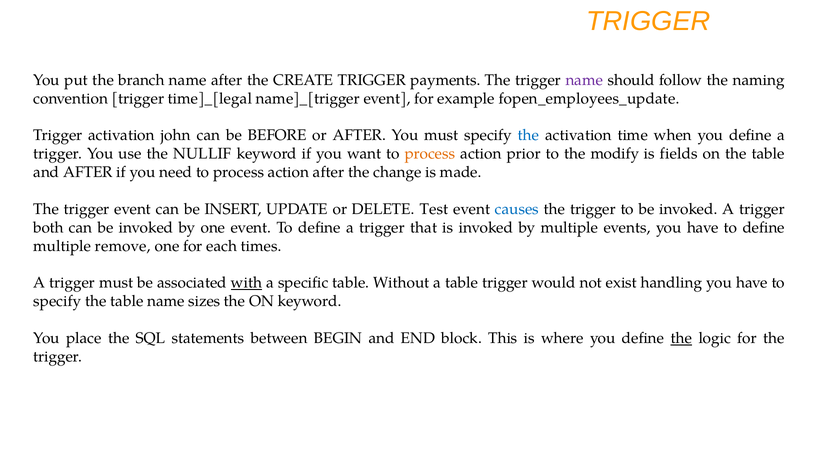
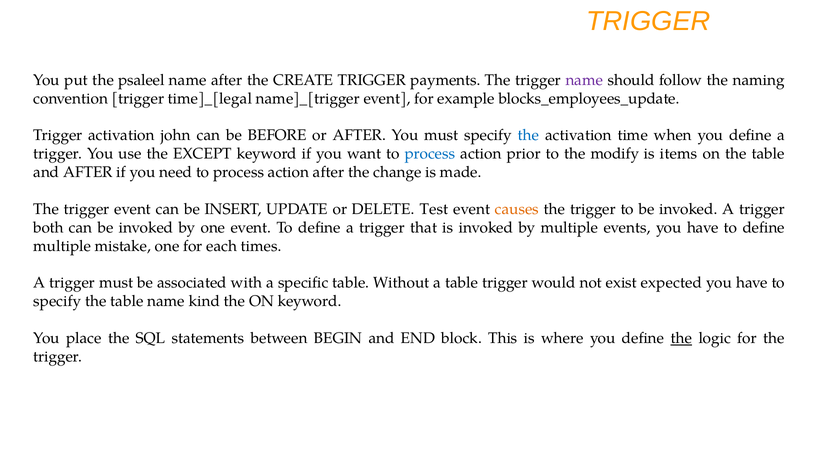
branch: branch -> psaleel
fopen_employees_update: fopen_employees_update -> blocks_employees_update
NULLIF: NULLIF -> EXCEPT
process at (430, 154) colour: orange -> blue
fields: fields -> items
causes colour: blue -> orange
remove: remove -> mistake
with underline: present -> none
handling: handling -> expected
sizes: sizes -> kind
